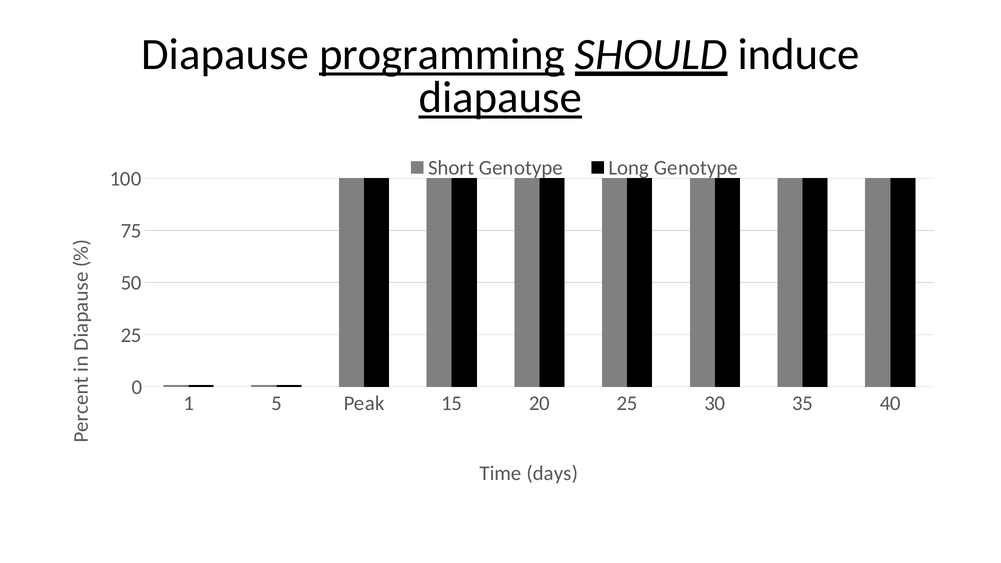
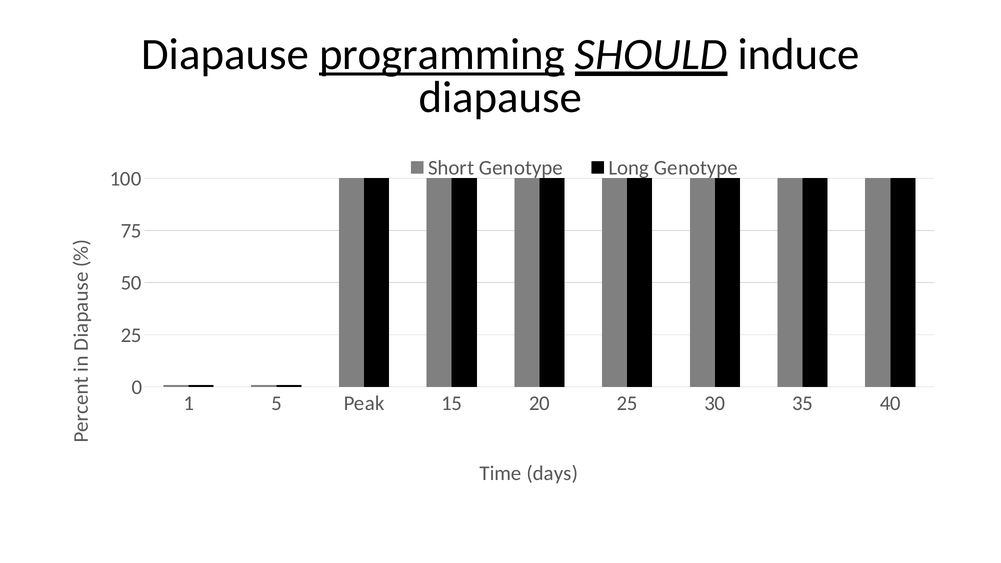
diapause at (500, 98) underline: present -> none
